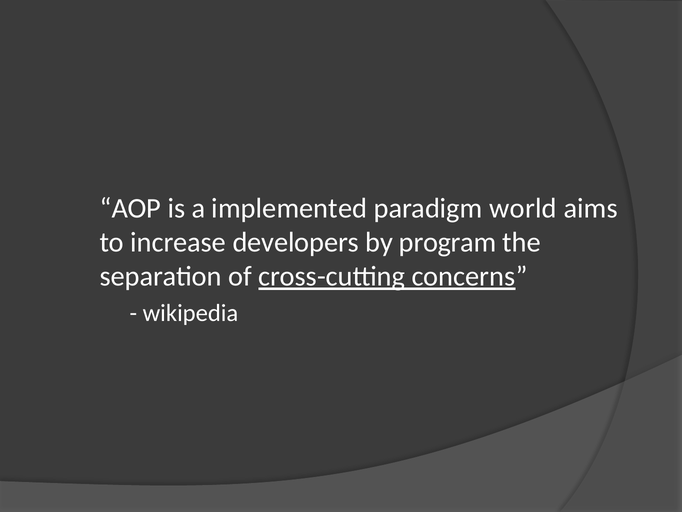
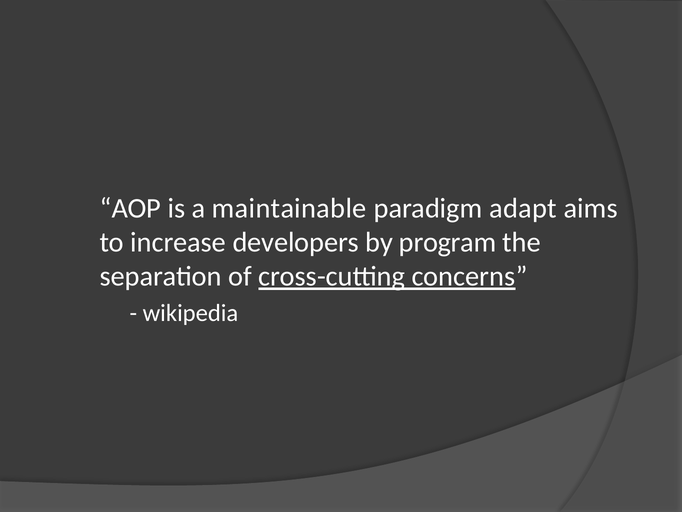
implemented: implemented -> maintainable
world: world -> adapt
